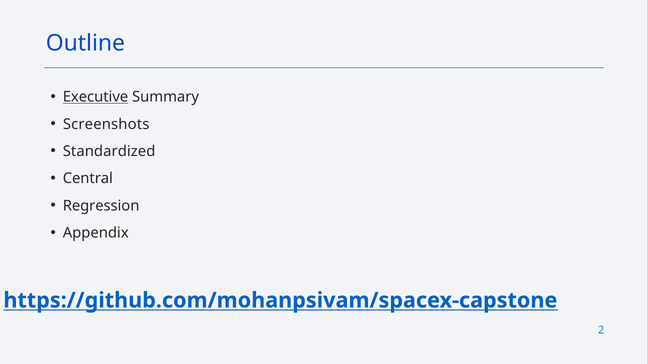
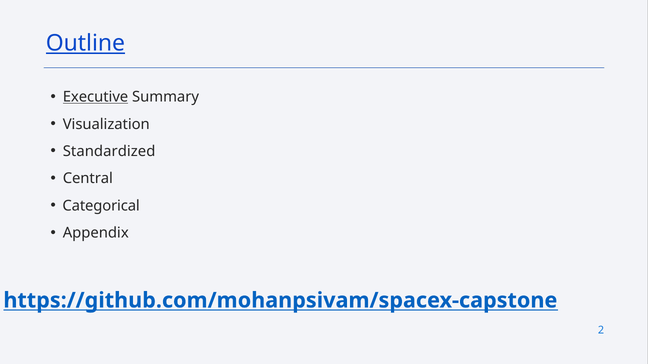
Outline underline: none -> present
Screenshots: Screenshots -> Visualization
Regression: Regression -> Categorical
